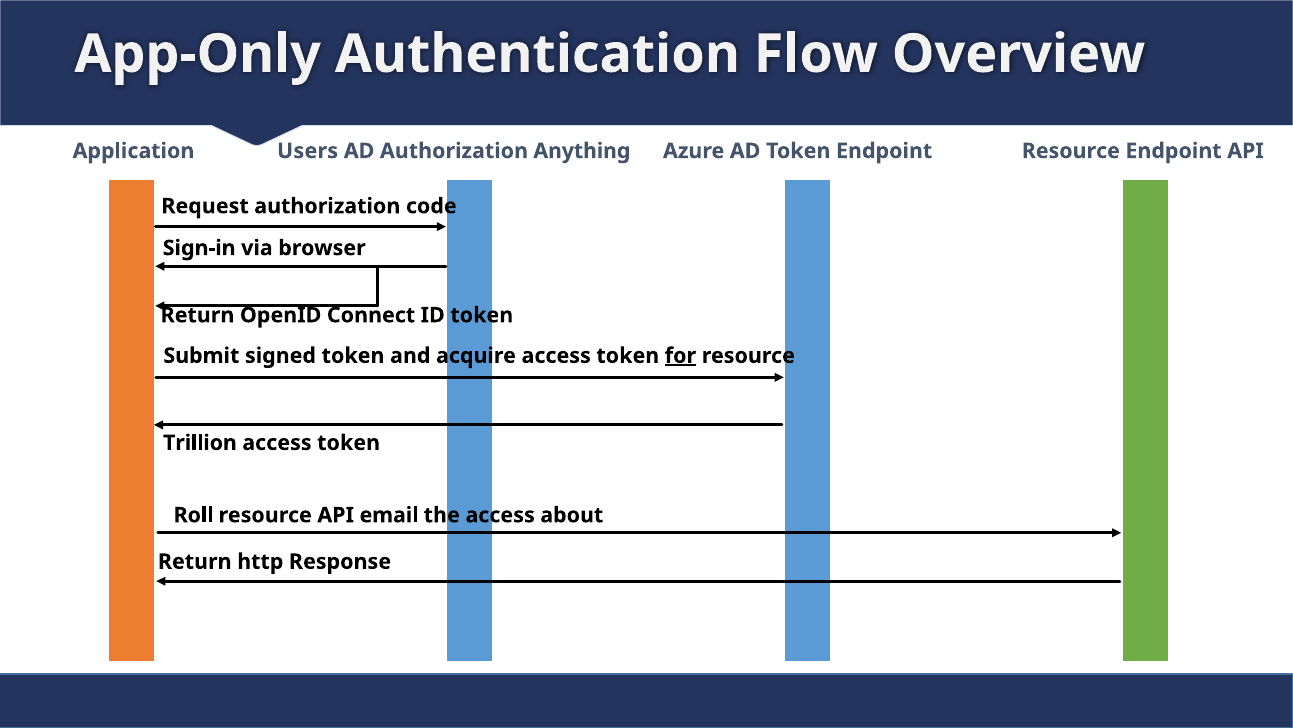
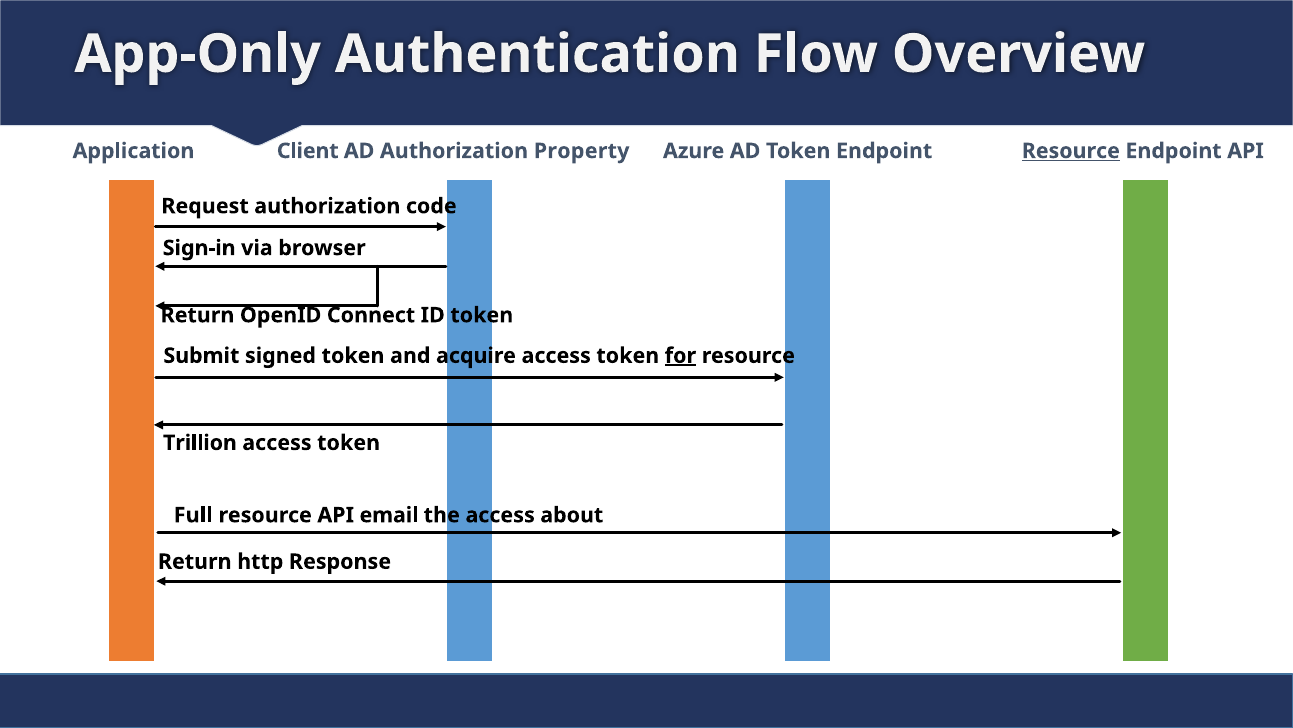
Users: Users -> Client
Anything: Anything -> Property
Resource at (1071, 151) underline: none -> present
Roll: Roll -> Full
